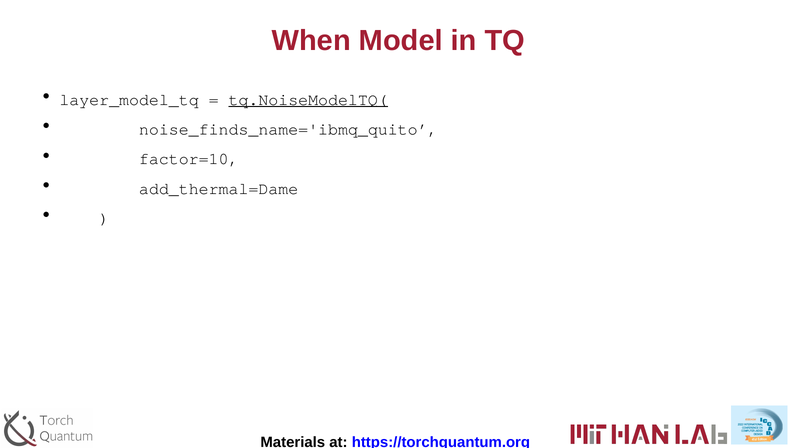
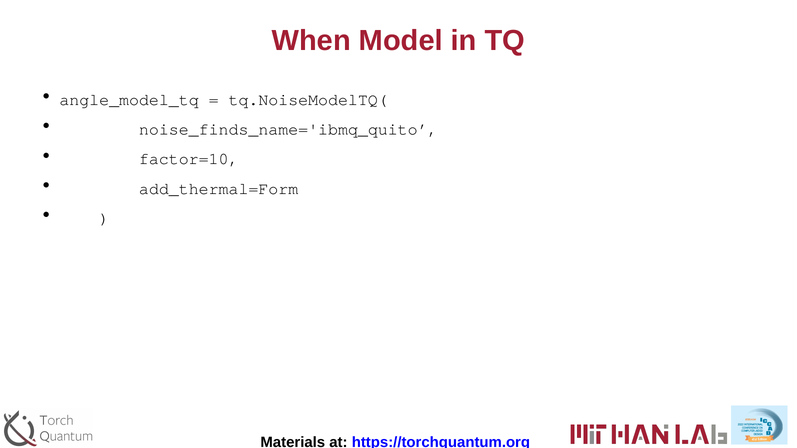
layer_model_tq: layer_model_tq -> angle_model_tq
tq.NoiseModelTQ( underline: present -> none
add_thermal=Dame: add_thermal=Dame -> add_thermal=Form
